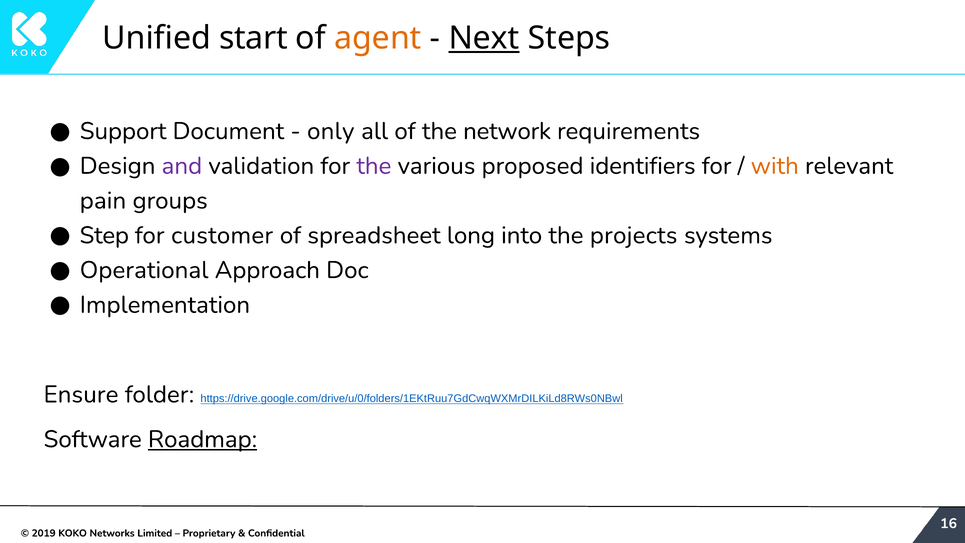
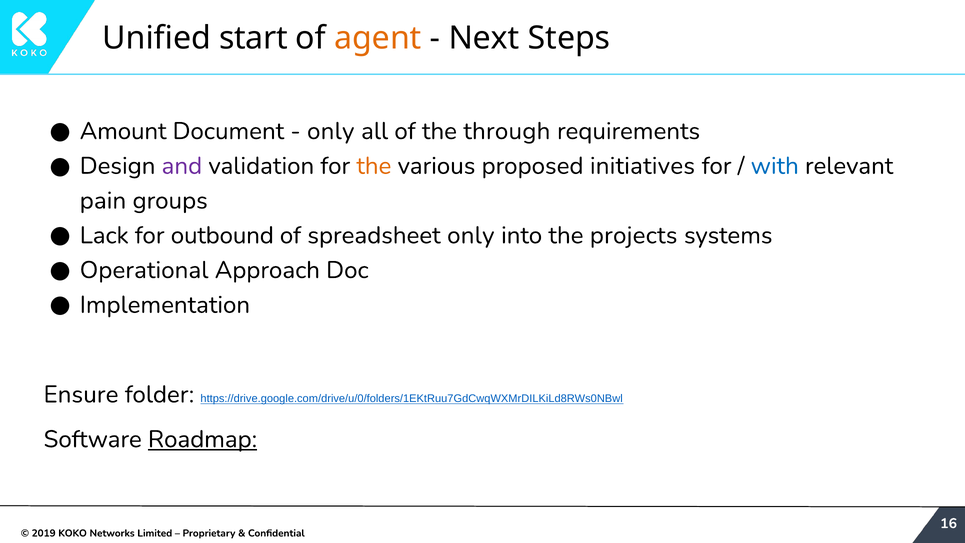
Next underline: present -> none
Support: Support -> Amount
network: network -> through
the at (374, 166) colour: purple -> orange
identifiers: identifiers -> initiatives
with colour: orange -> blue
Step: Step -> Lack
customer: customer -> outbound
spreadsheet long: long -> only
